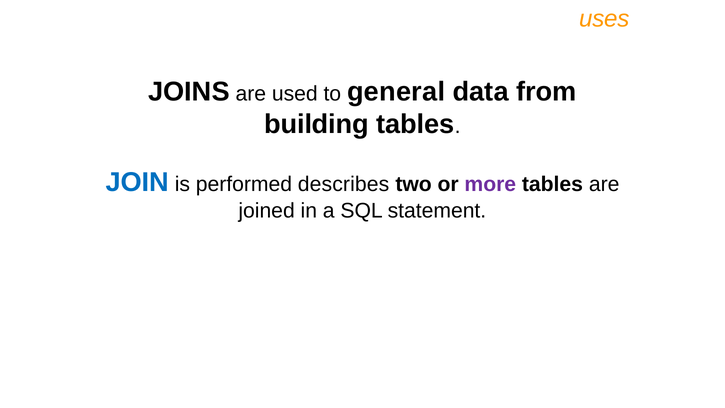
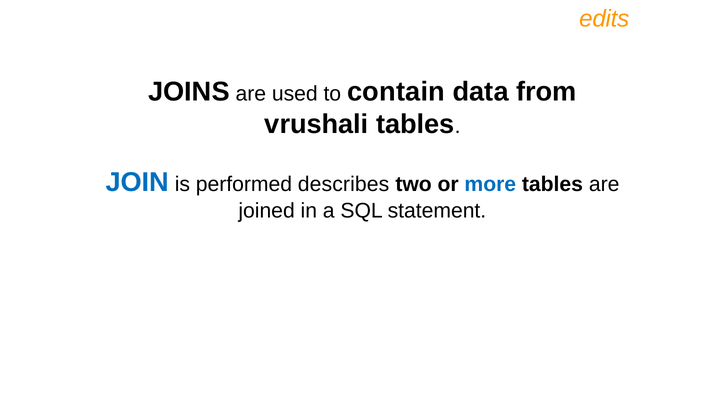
uses: uses -> edits
general: general -> contain
building: building -> vrushali
more colour: purple -> blue
